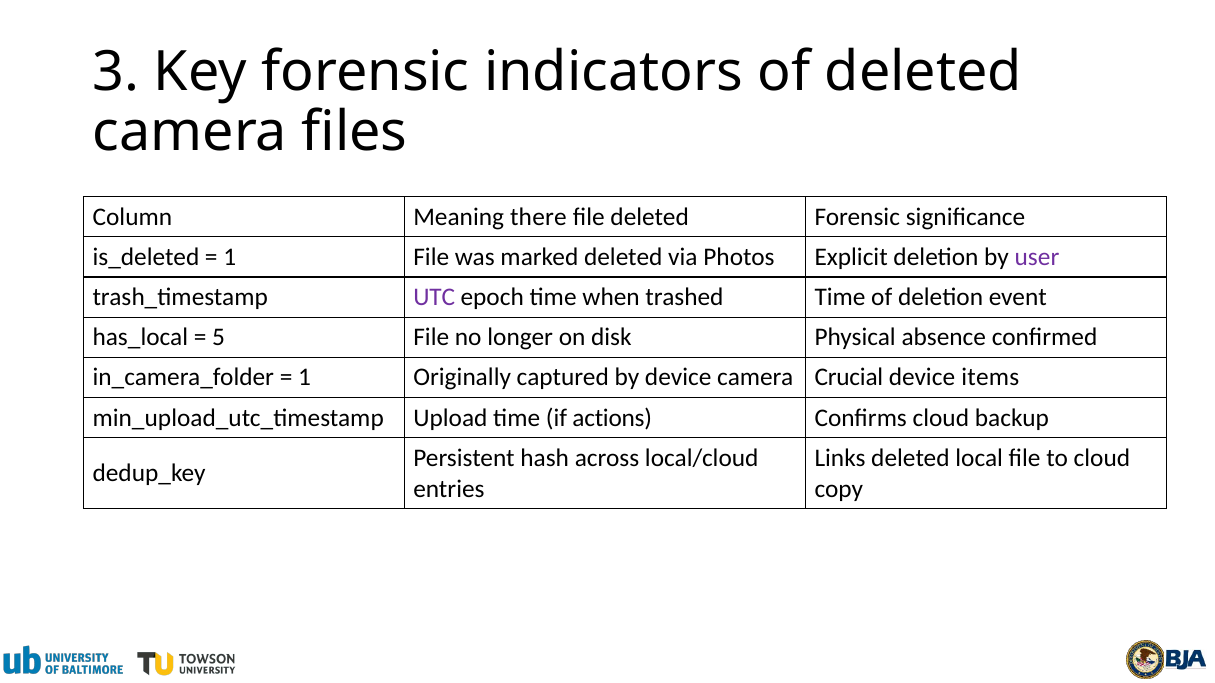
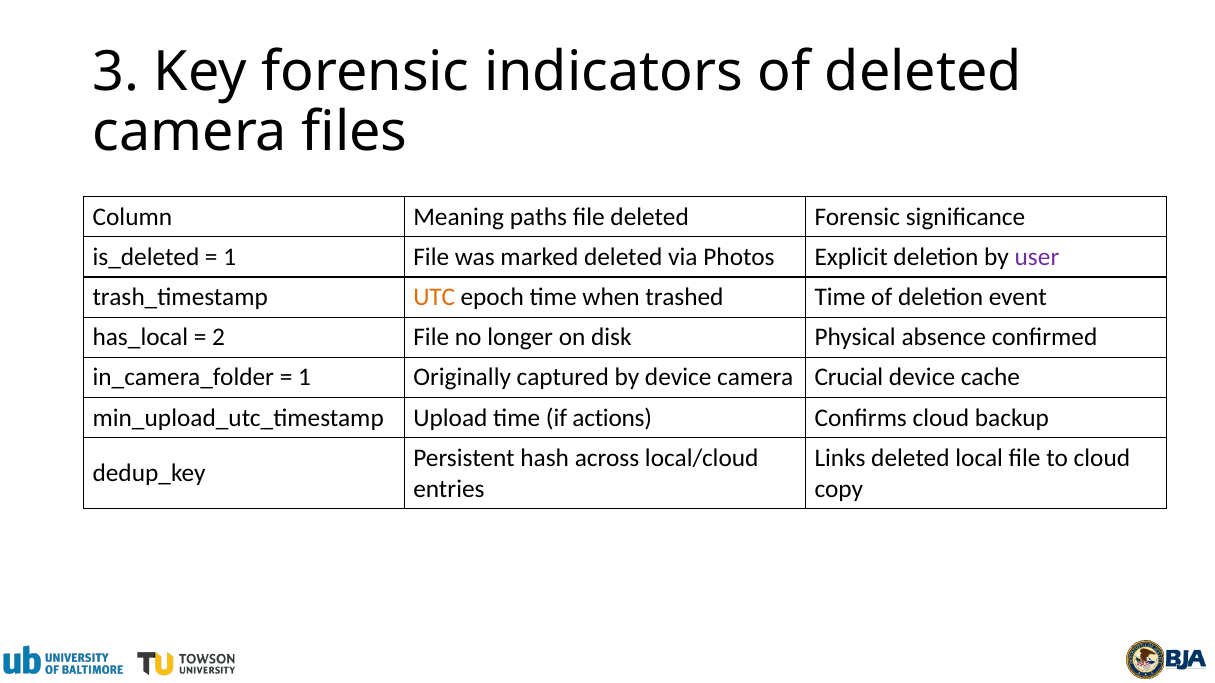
there: there -> paths
UTC colour: purple -> orange
5: 5 -> 2
items: items -> cache
